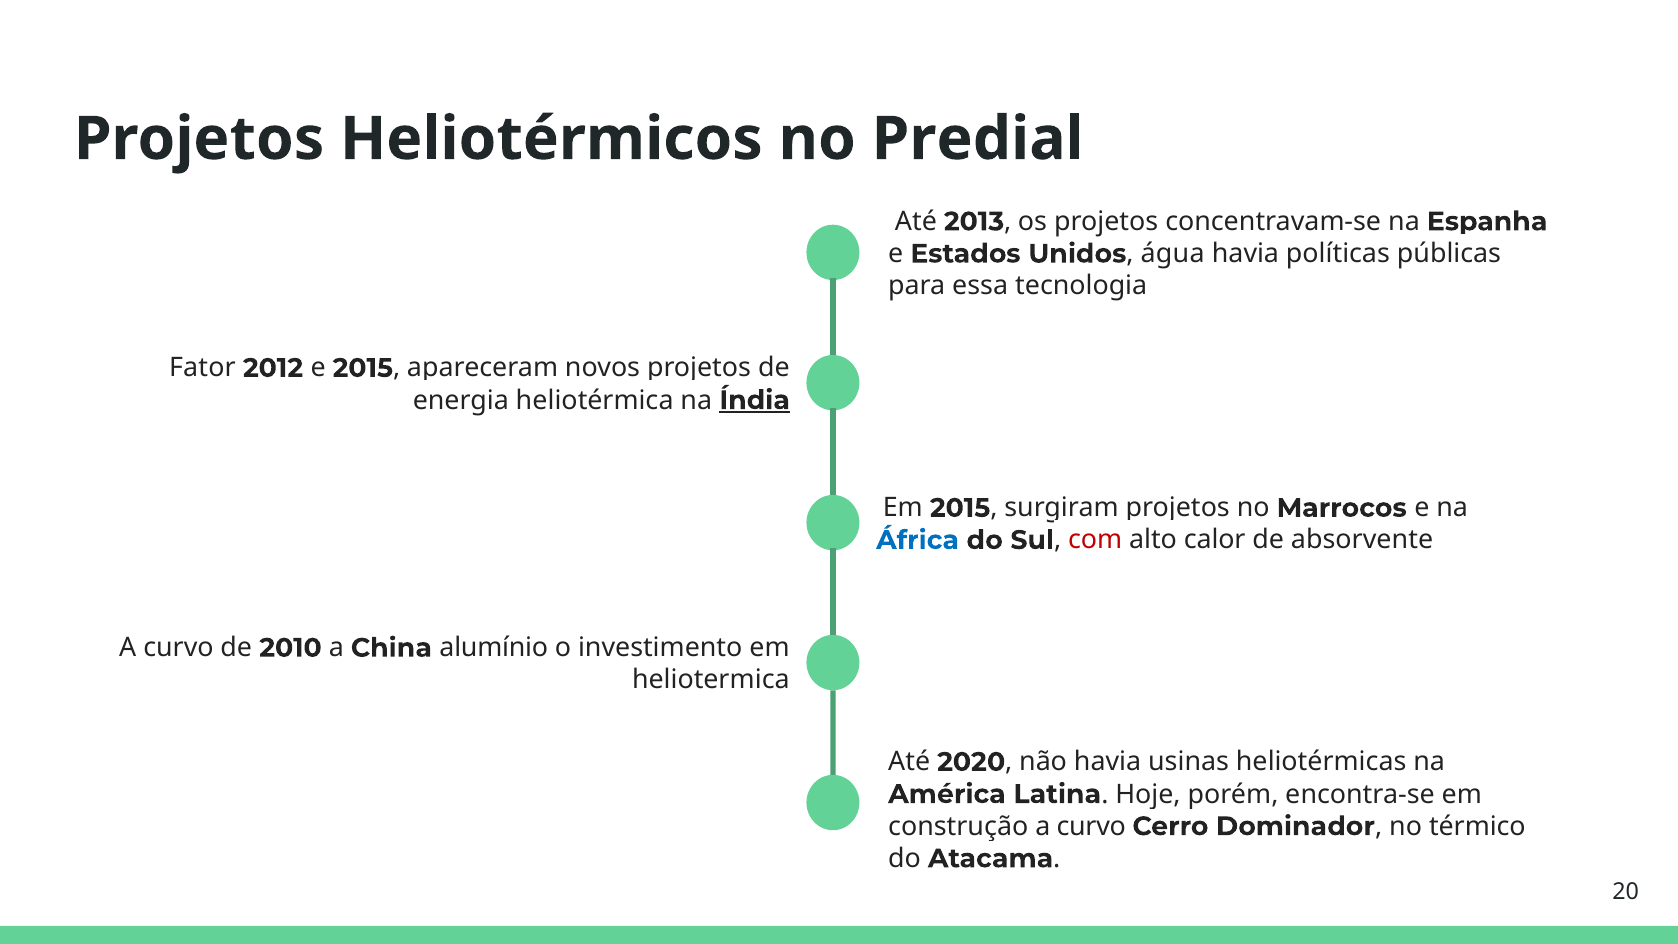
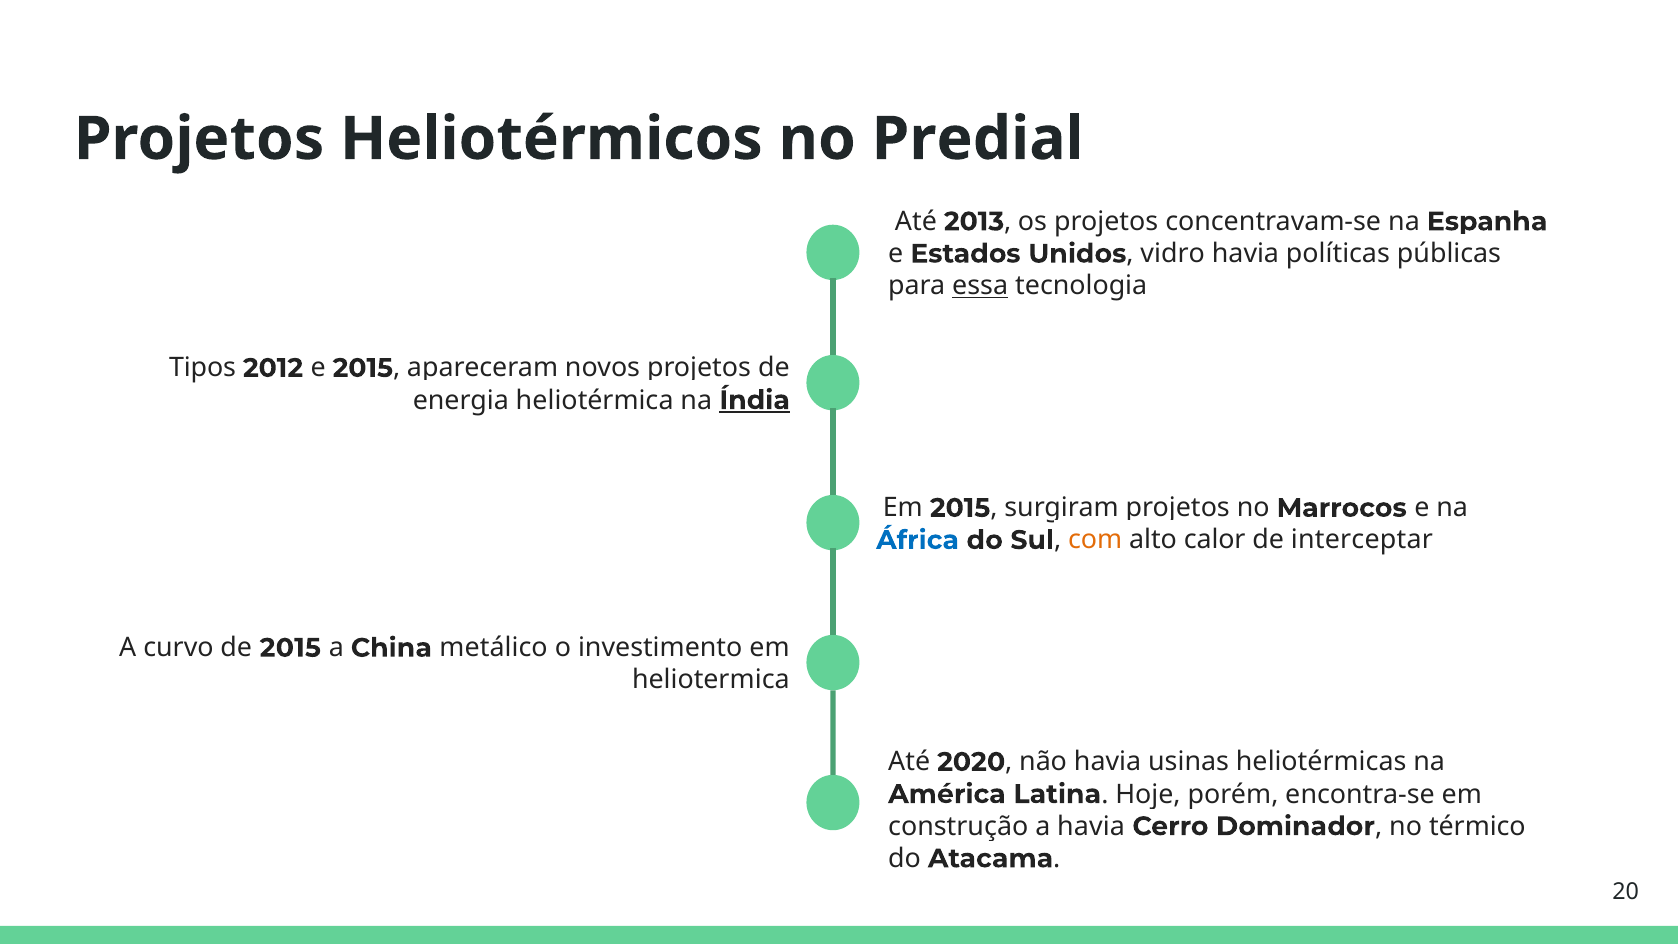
água: água -> vidro
essa underline: none -> present
Fator: Fator -> Tipos
com colour: red -> orange
absorvente: absorvente -> interceptar
de 2010: 2010 -> 2015
alumínio: alumínio -> metálico
curvo at (1091, 826): curvo -> havia
